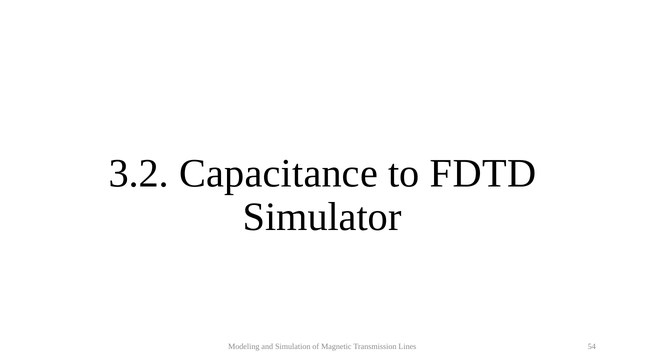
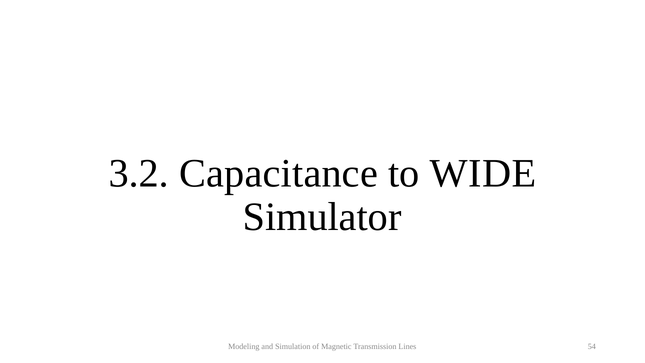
FDTD: FDTD -> WIDE
